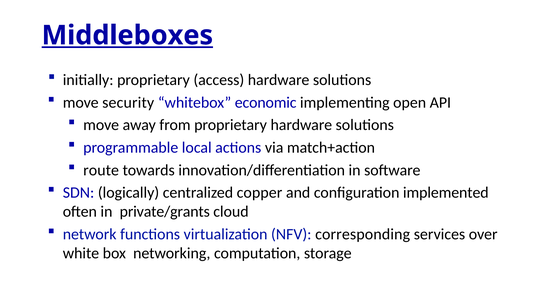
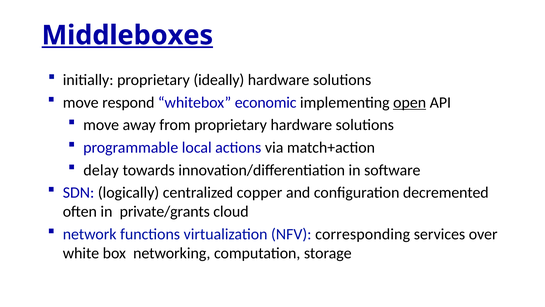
access: access -> ideally
security: security -> respond
open underline: none -> present
route: route -> delay
implemented: implemented -> decremented
